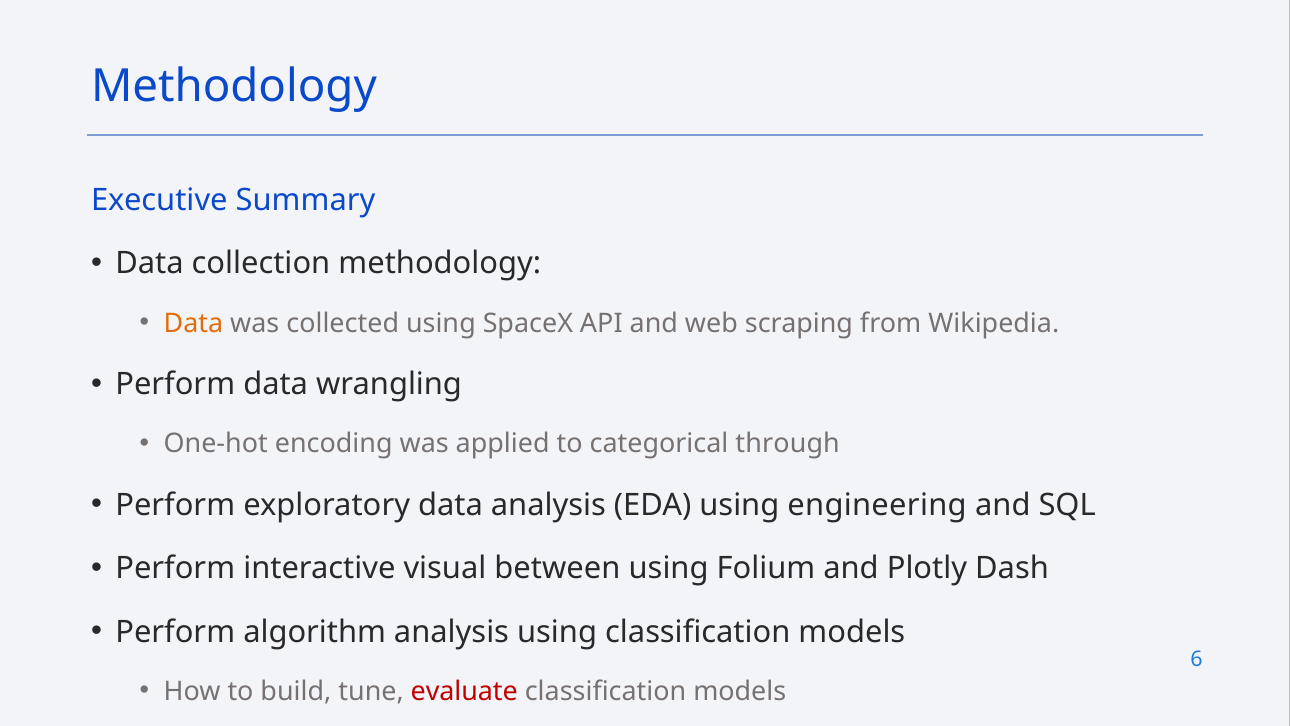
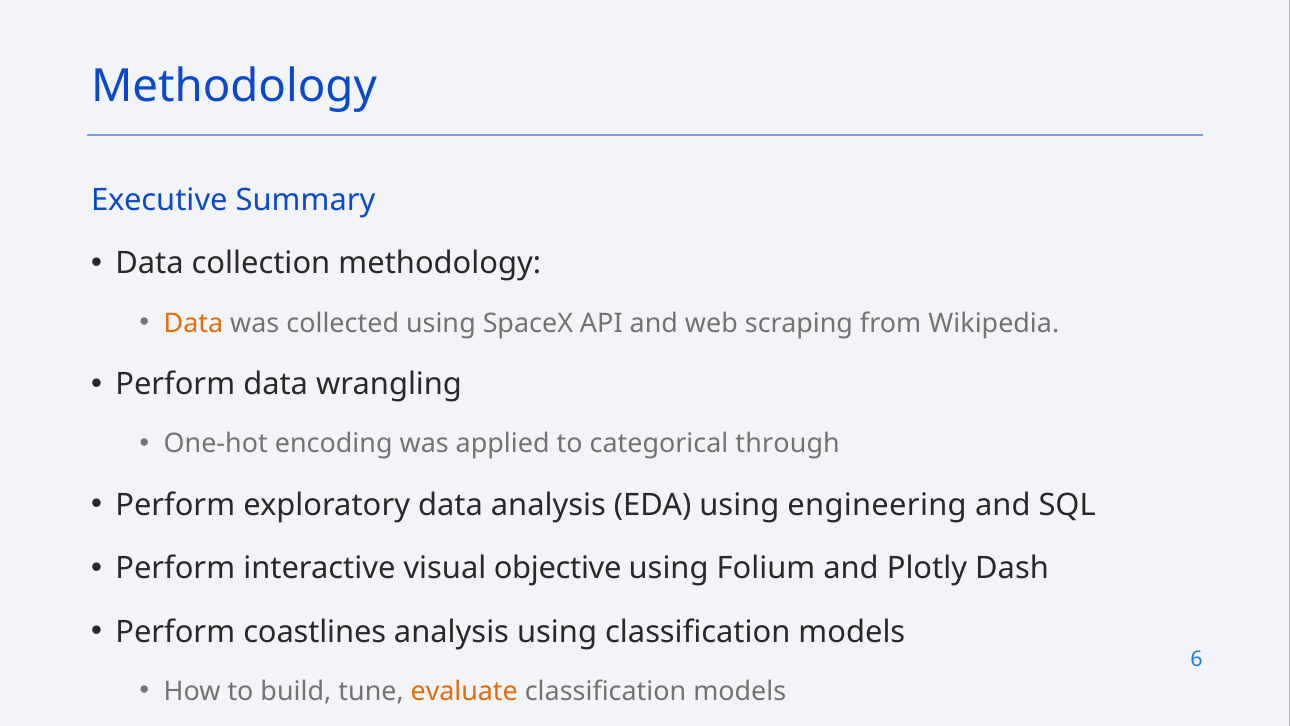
between: between -> objective
algorithm: algorithm -> coastlines
evaluate colour: red -> orange
